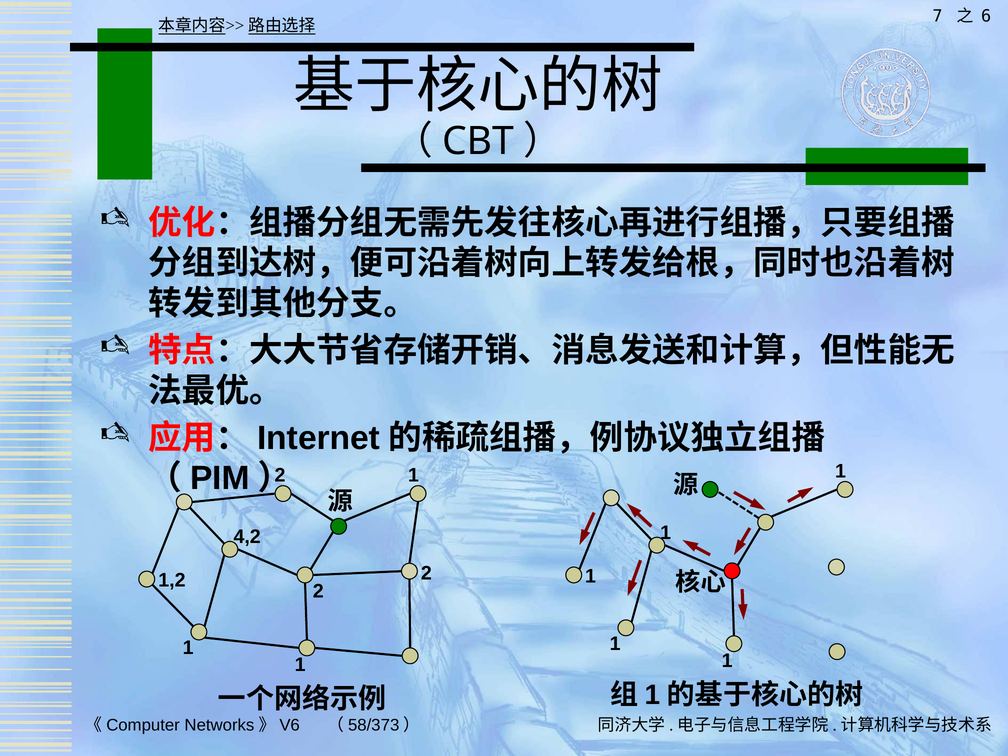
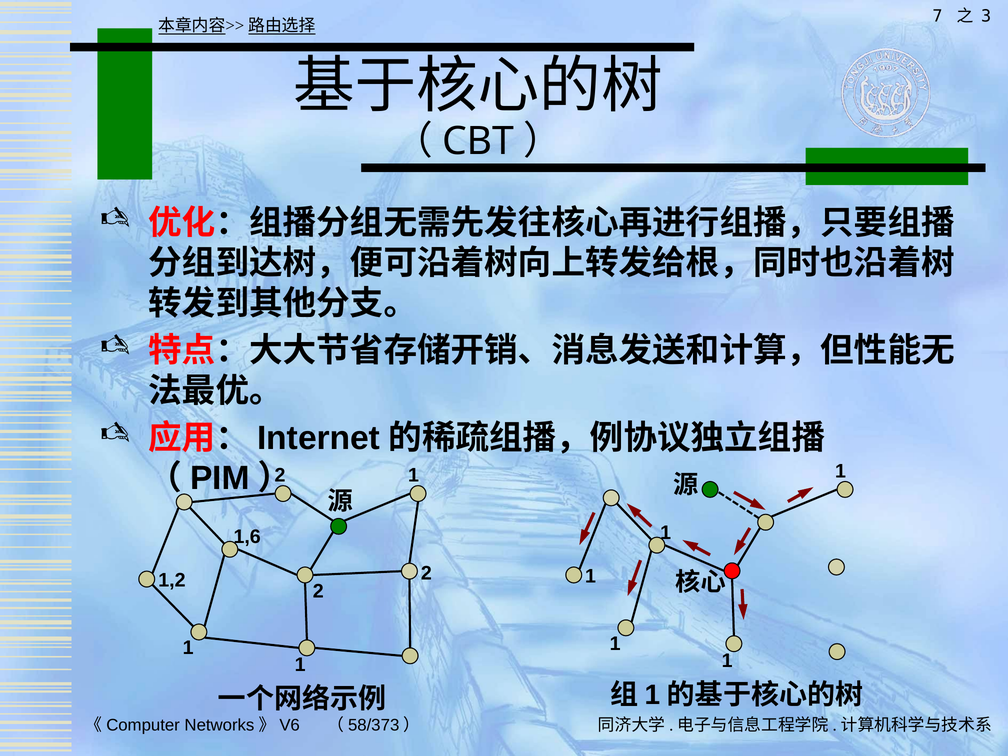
6: 6 -> 3
4,2: 4,2 -> 1,6
